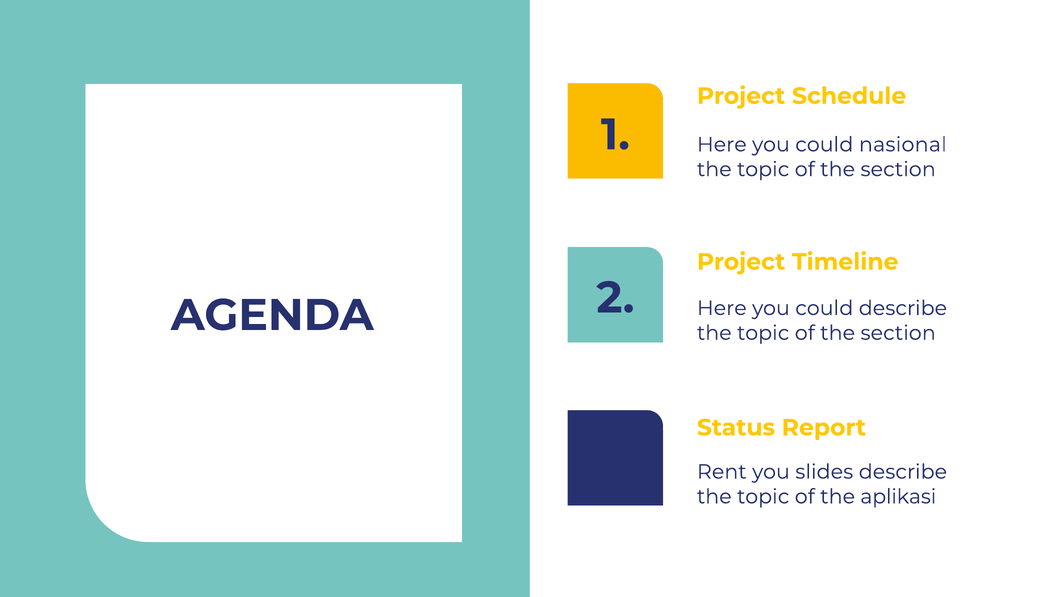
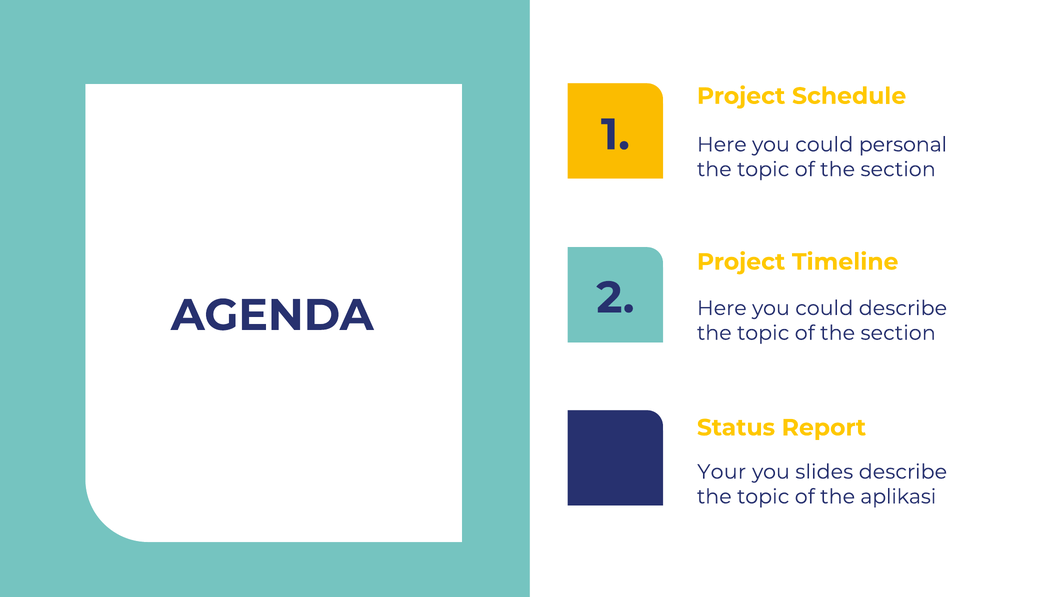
nasional: nasional -> personal
Rent: Rent -> Your
